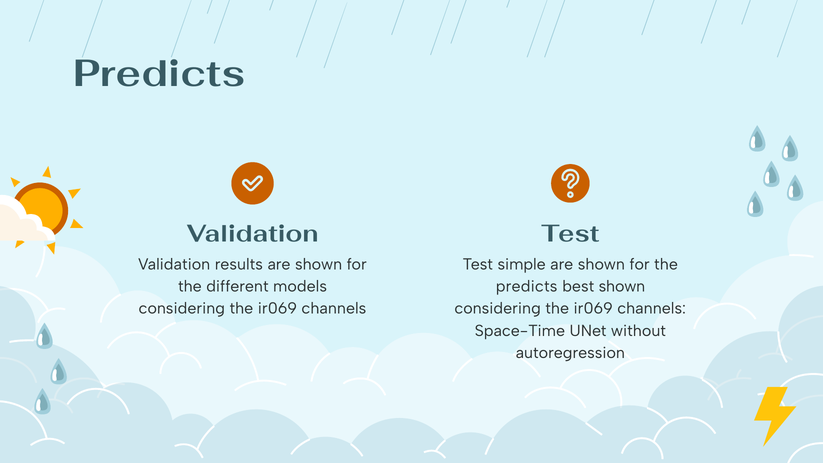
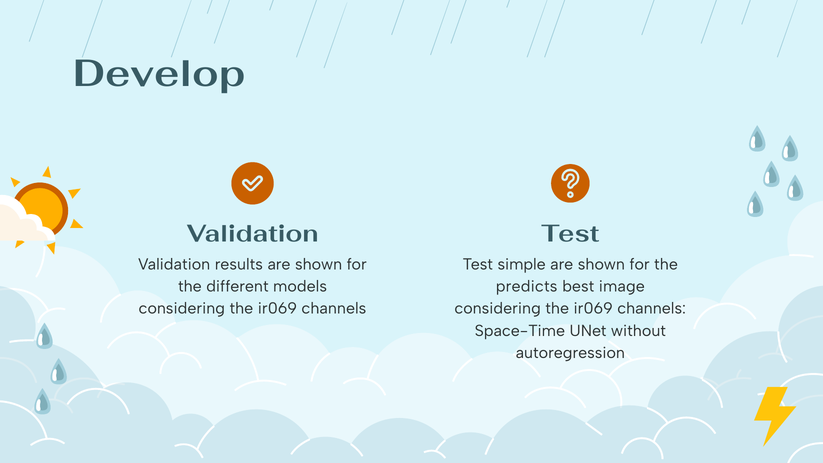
Predicts at (159, 74): Predicts -> Develop
best shown: shown -> image
